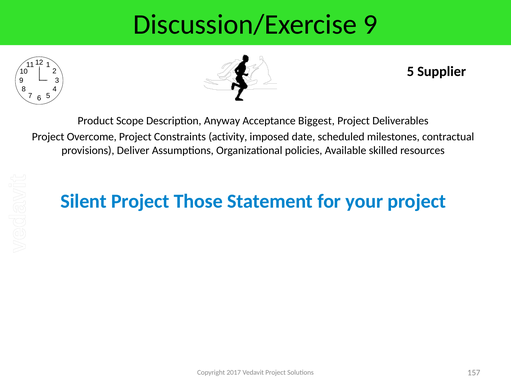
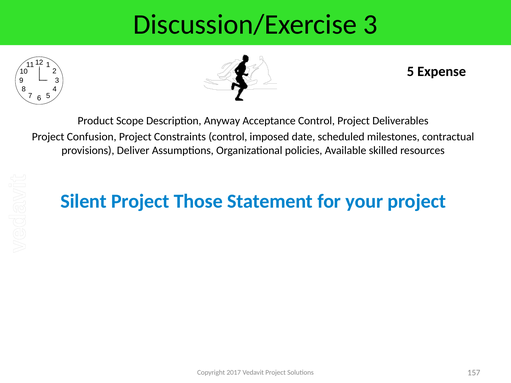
Discussion/Exercise 9: 9 -> 3
Supplier: Supplier -> Expense
Acceptance Biggest: Biggest -> Control
Overcome: Overcome -> Confusion
Constraints activity: activity -> control
